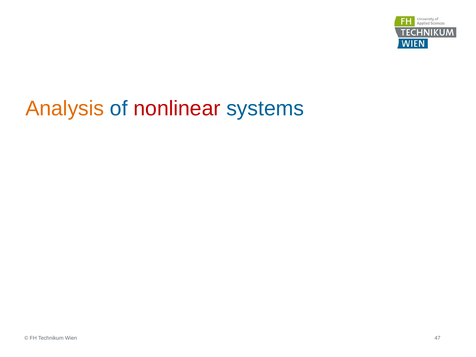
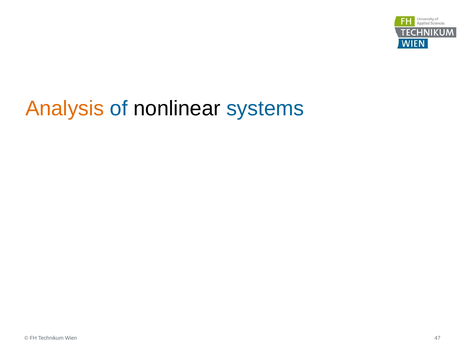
nonlinear colour: red -> black
